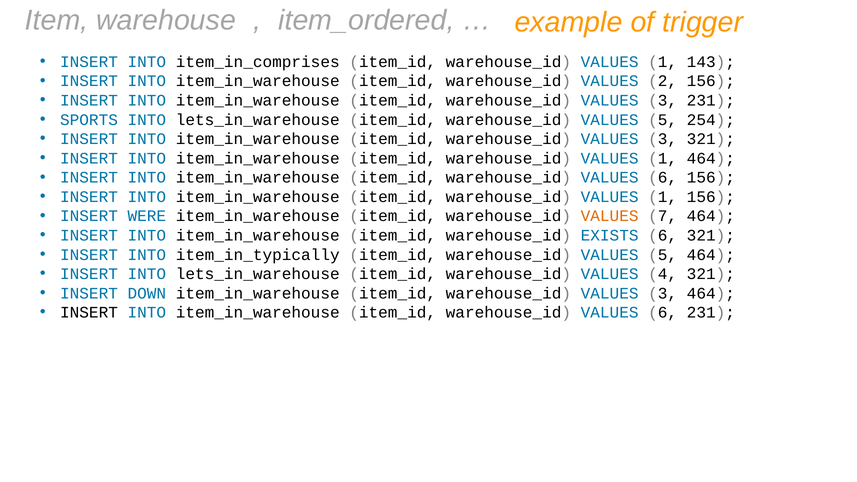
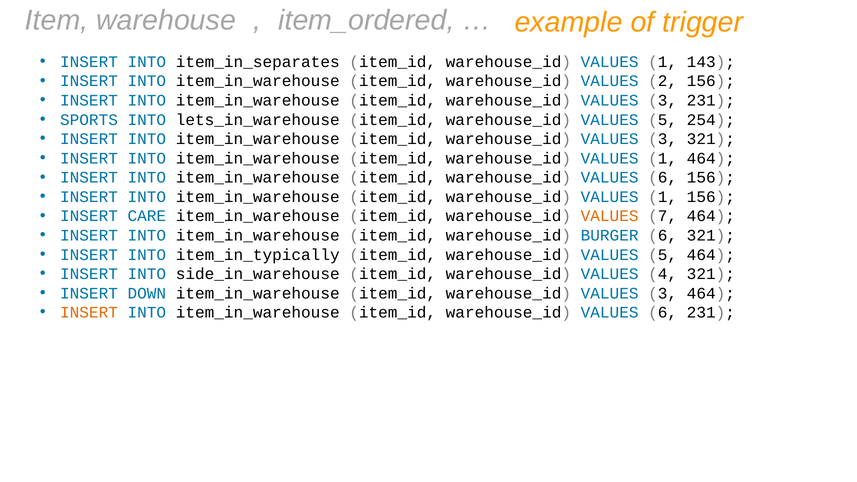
item_in_comprises: item_in_comprises -> item_in_separates
WERE: WERE -> CARE
EXISTS: EXISTS -> BURGER
INSERT INTO lets_in_warehouse: lets_in_warehouse -> side_in_warehouse
INSERT at (89, 313) colour: black -> orange
